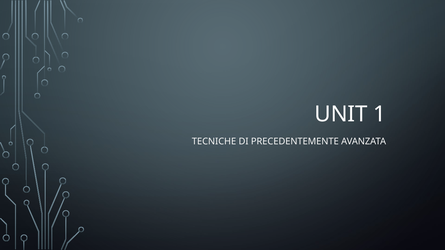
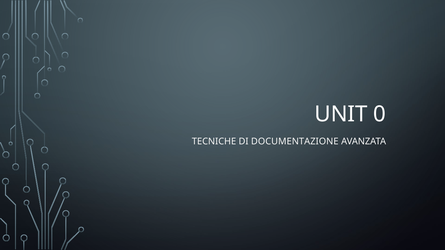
1: 1 -> 0
PRECEDENTEMENTE: PRECEDENTEMENTE -> DOCUMENTAZIONE
